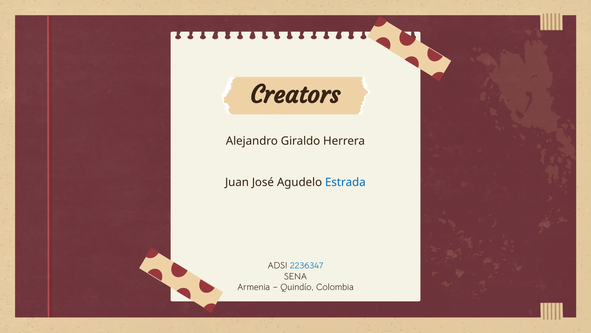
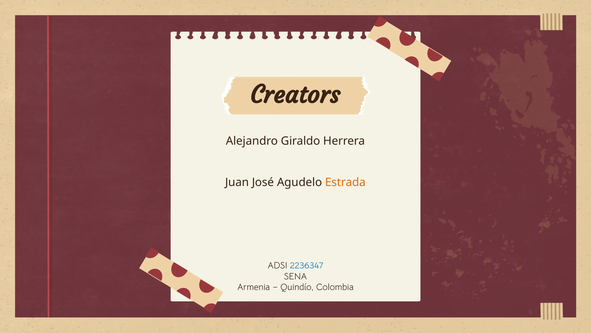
Estrada colour: blue -> orange
